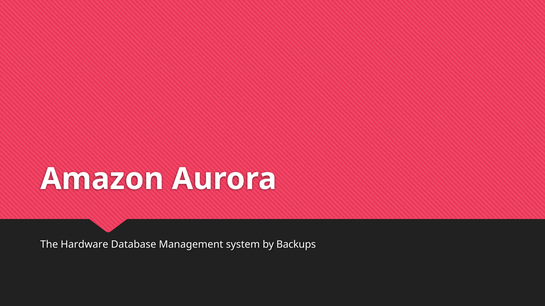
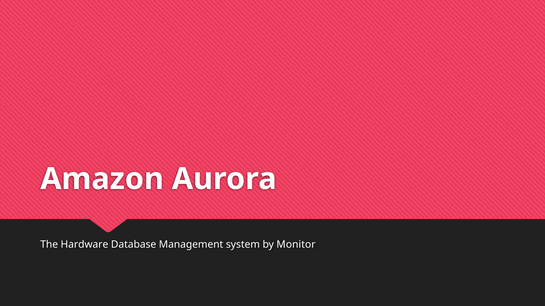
Backups: Backups -> Monitor
